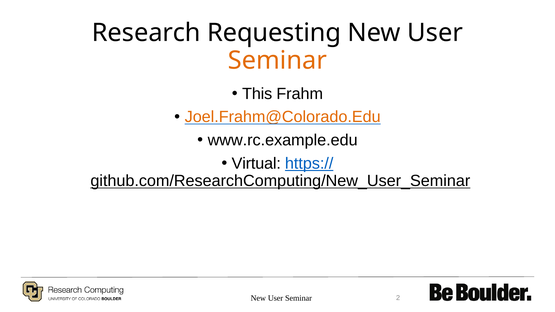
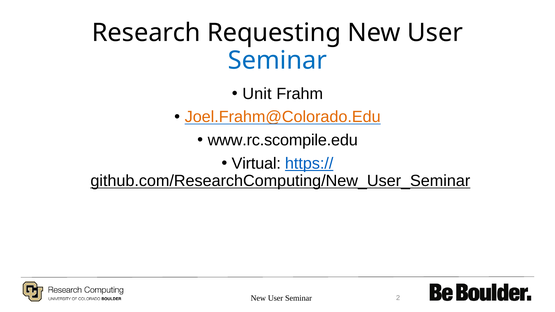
Seminar at (277, 60) colour: orange -> blue
This: This -> Unit
www.rc.example.edu: www.rc.example.edu -> www.rc.scompile.edu
